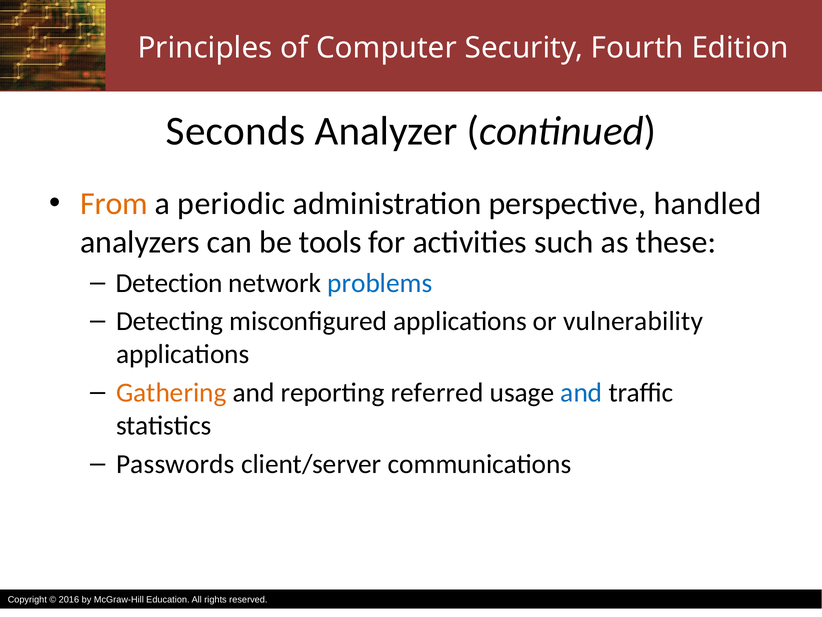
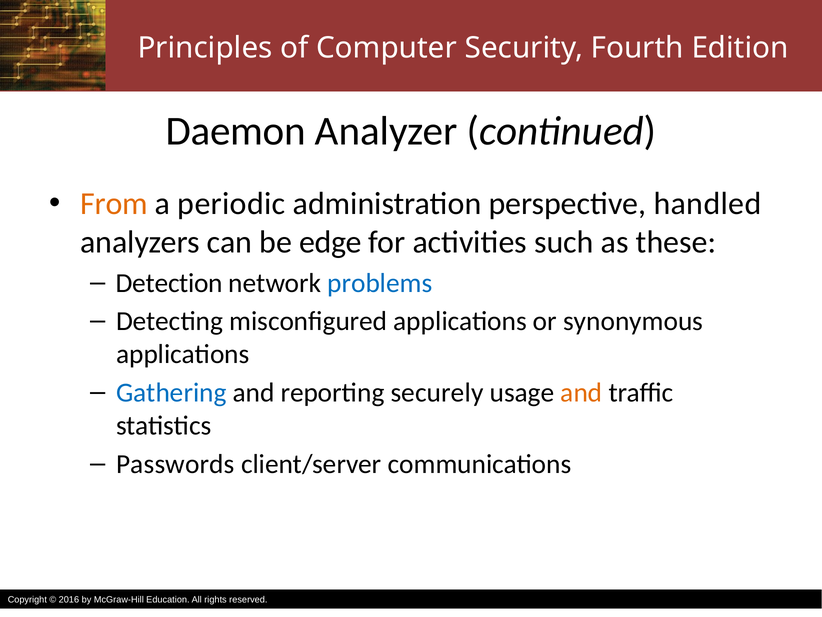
Seconds: Seconds -> Daemon
tools: tools -> edge
vulnerability: vulnerability -> synonymous
Gathering colour: orange -> blue
referred: referred -> securely
and at (581, 392) colour: blue -> orange
